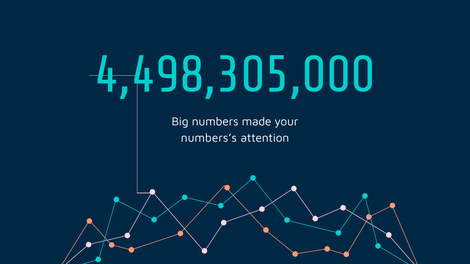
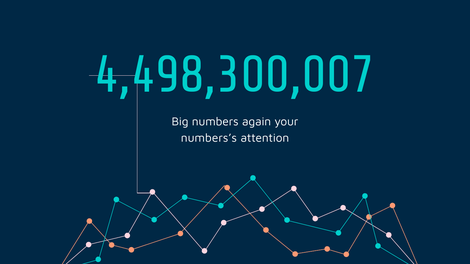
4,498,305,000: 4,498,305,000 -> 4,498,300,007
made: made -> again
